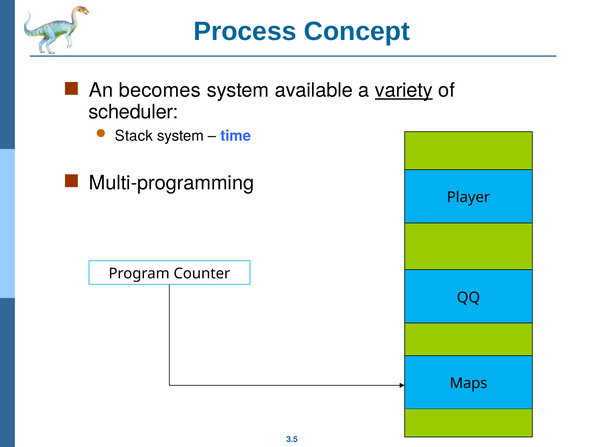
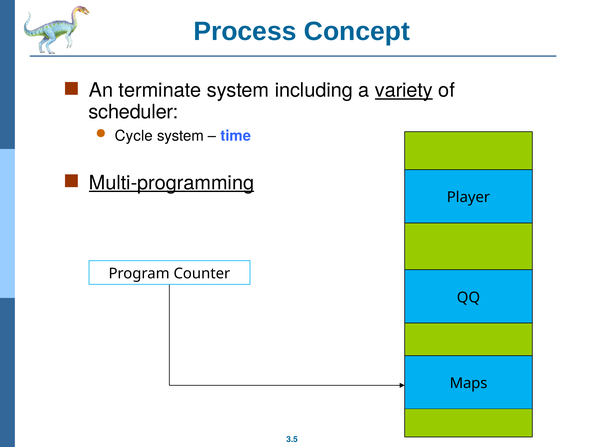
becomes: becomes -> terminate
available: available -> including
Stack: Stack -> Cycle
Multi-programming underline: none -> present
